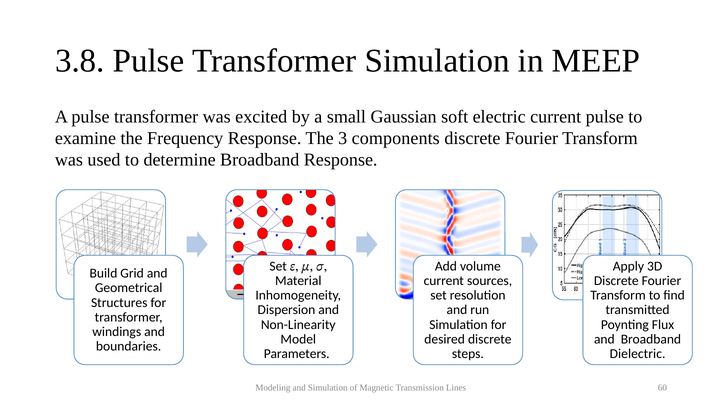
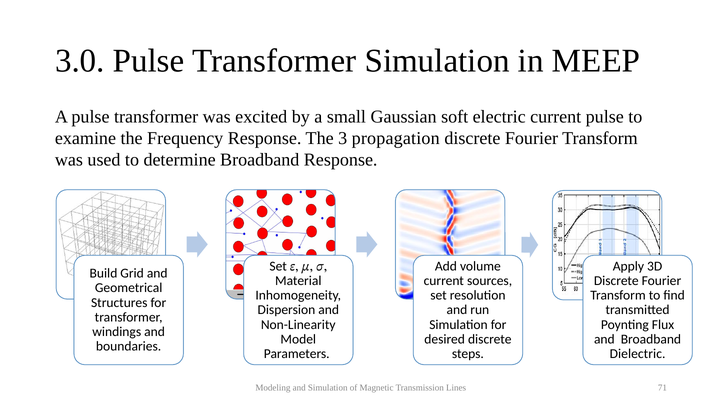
3.8: 3.8 -> 3.0
components: components -> propagation
60: 60 -> 71
